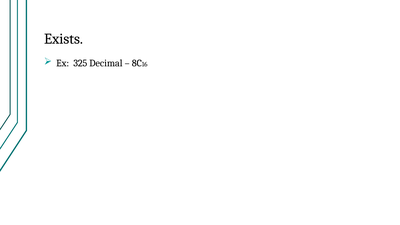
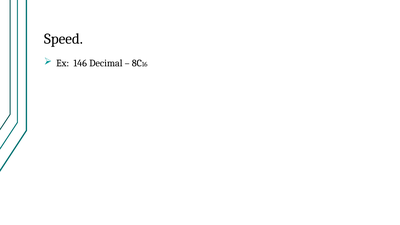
Exists: Exists -> Speed
325: 325 -> 146
